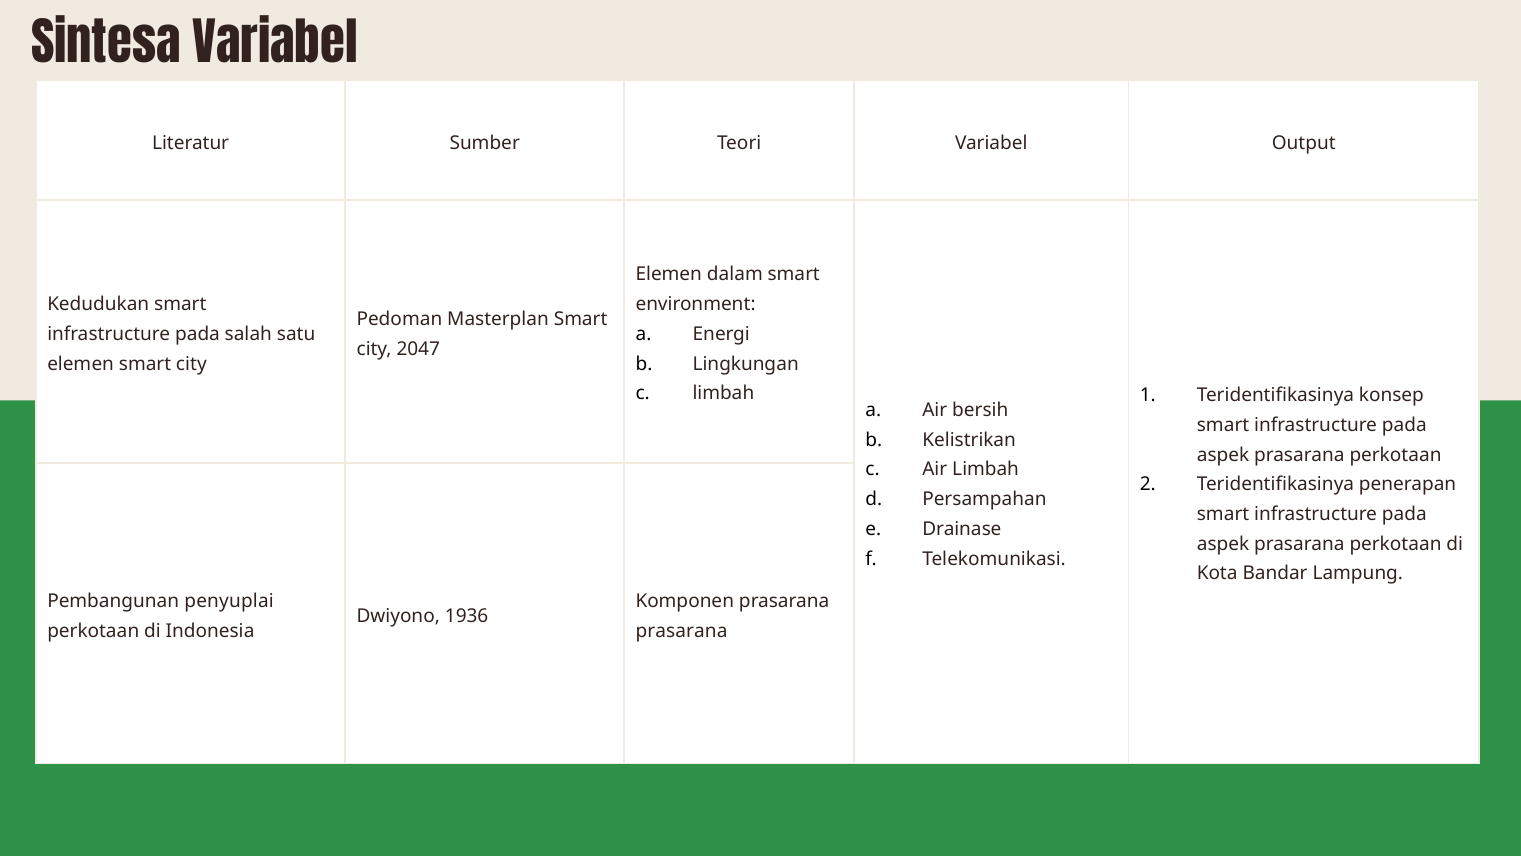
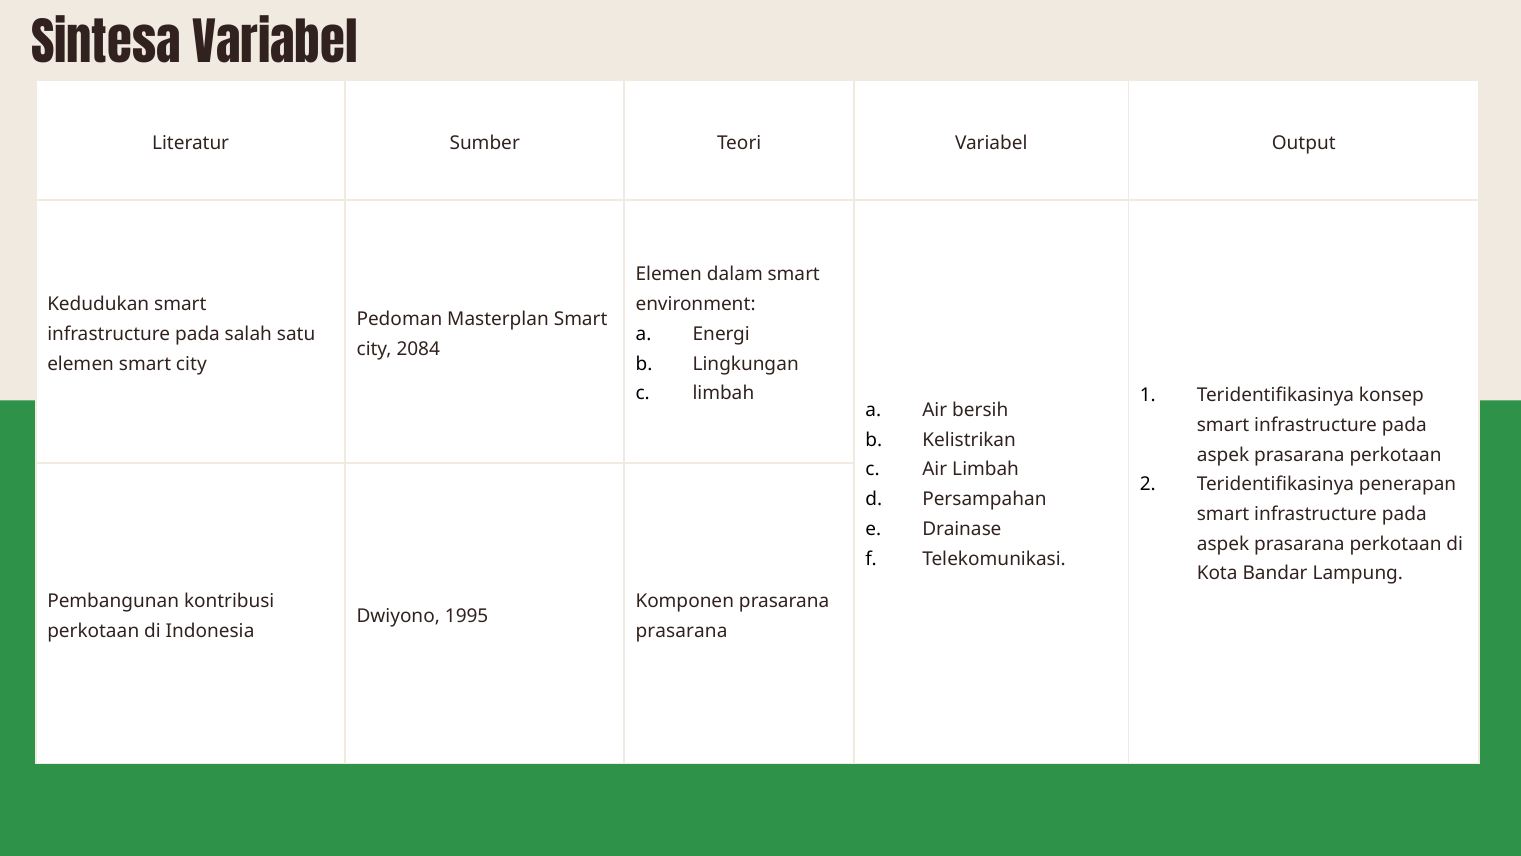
2047: 2047 -> 2084
penyuplai: penyuplai -> kontribusi
1936: 1936 -> 1995
